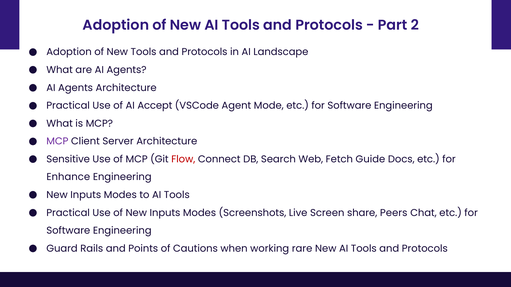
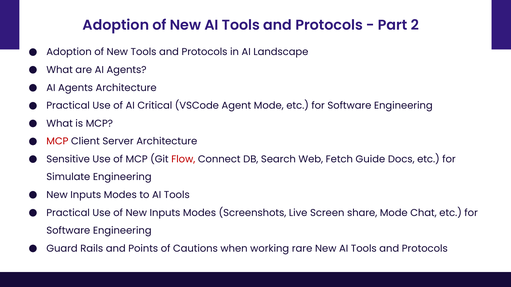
Accept: Accept -> Critical
MCP at (57, 142) colour: purple -> red
Enhance: Enhance -> Simulate
share Peers: Peers -> Mode
